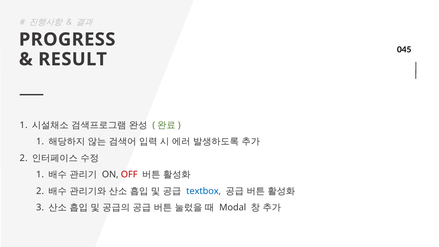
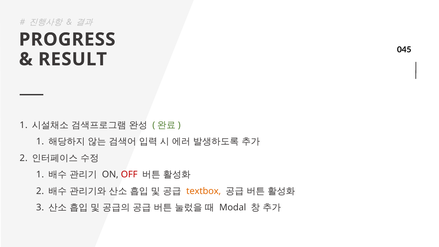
textbox colour: blue -> orange
